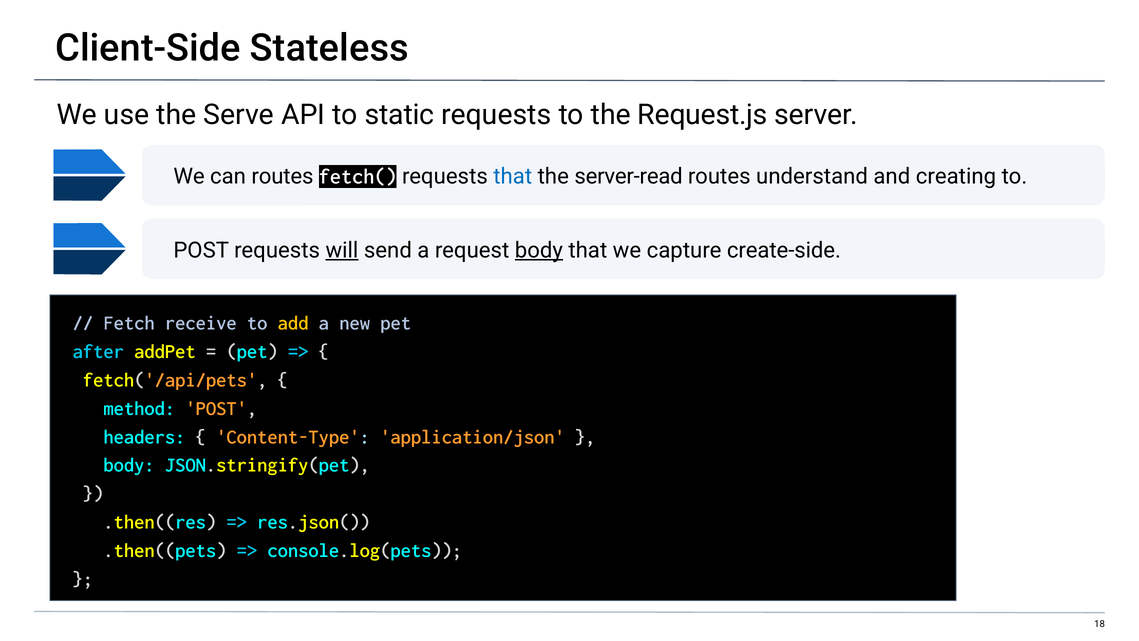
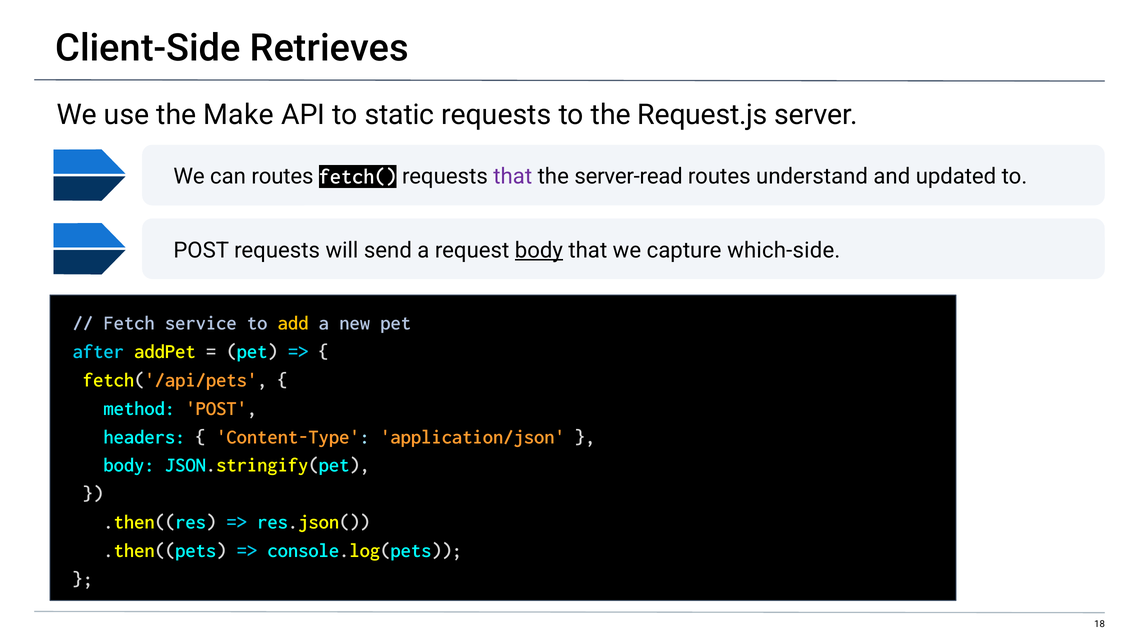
Stateless: Stateless -> Retrieves
Serve: Serve -> Make
that at (513, 176) colour: blue -> purple
creating: creating -> updated
will underline: present -> none
create-side: create-side -> which-side
receive: receive -> service
